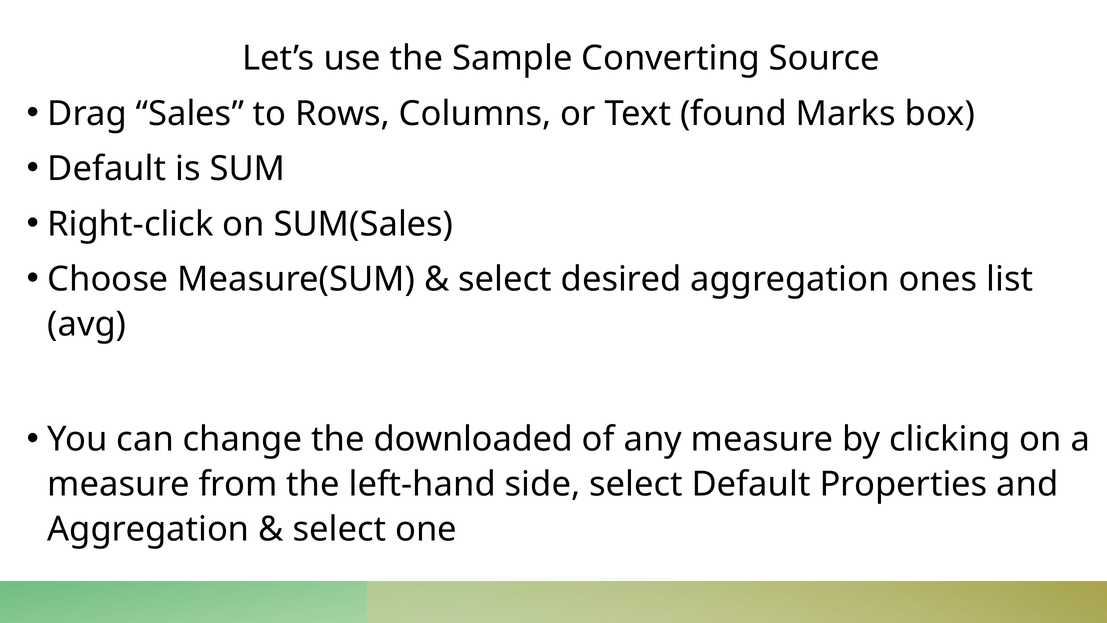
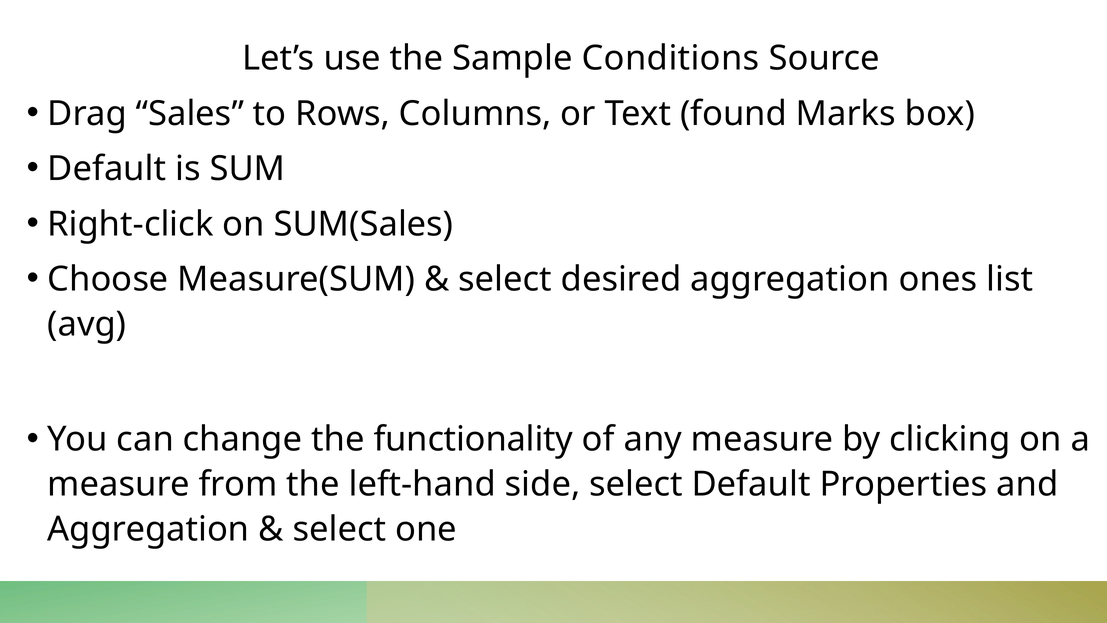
Converting: Converting -> Conditions
downloaded: downloaded -> functionality
